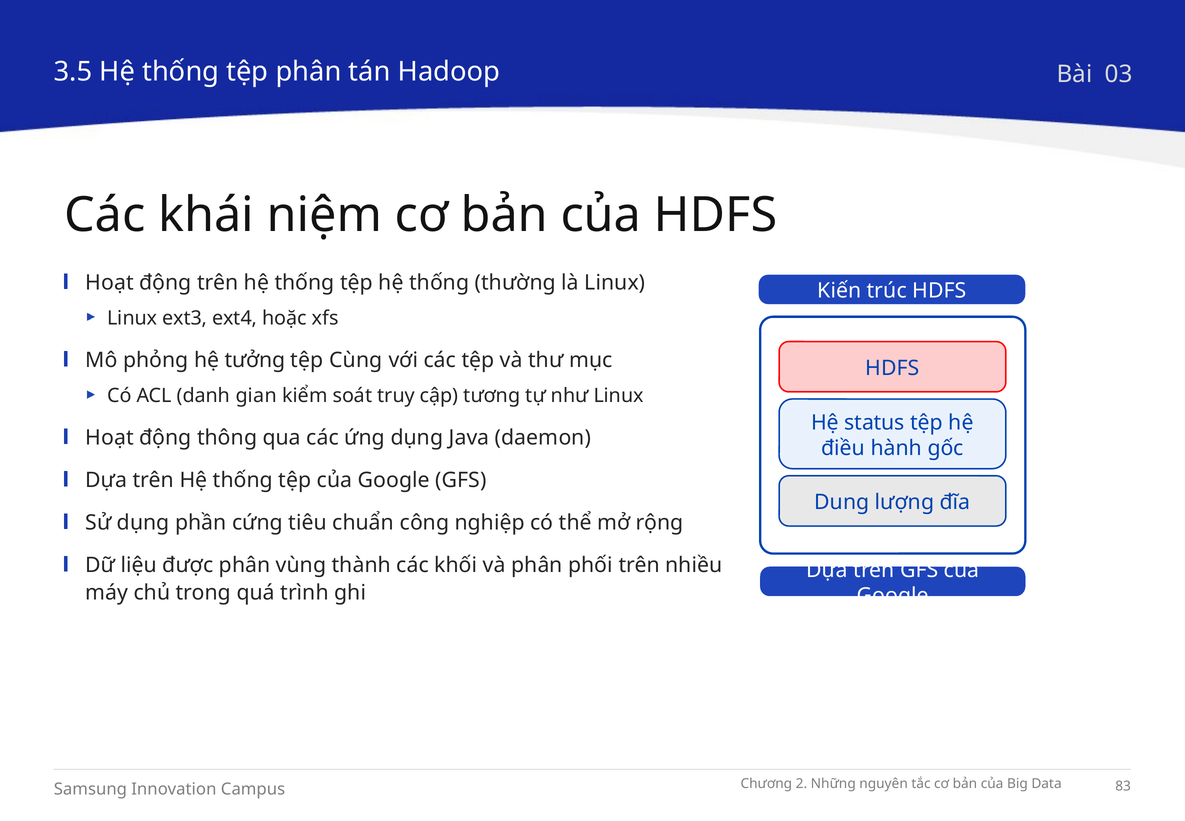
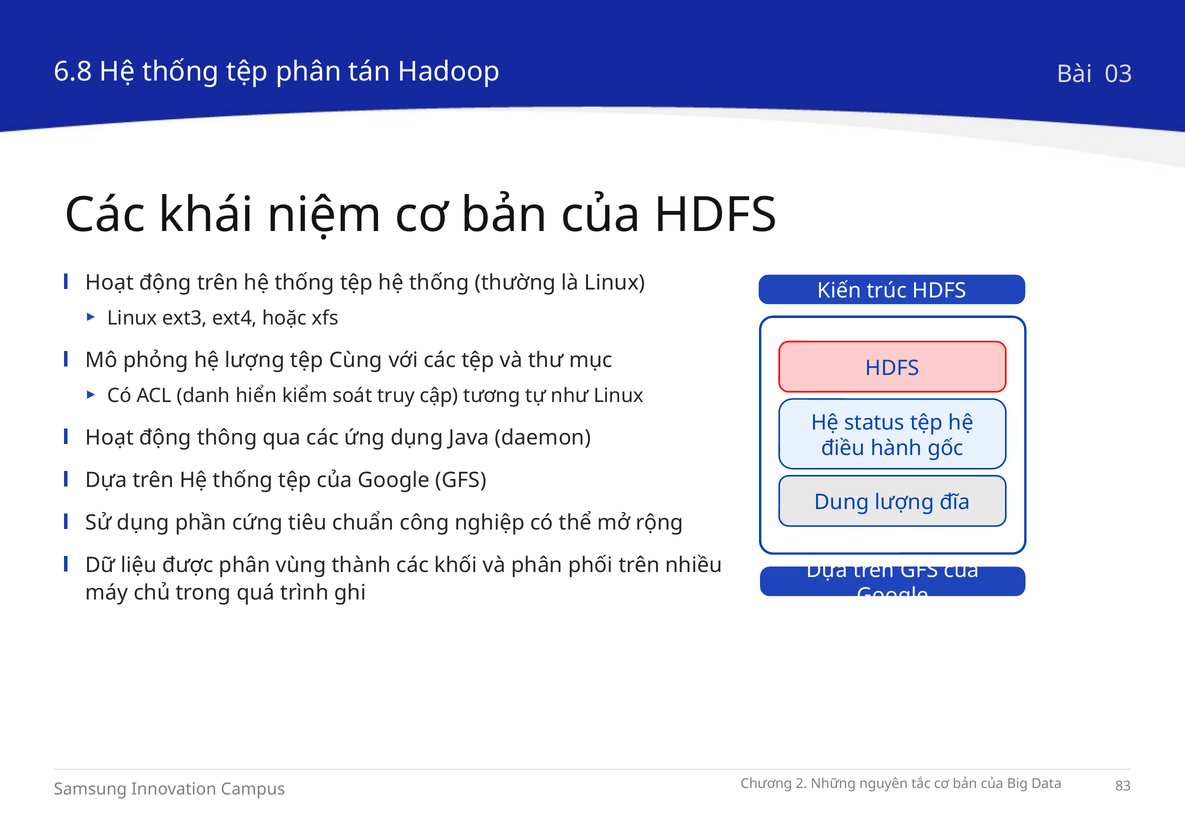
3.5: 3.5 -> 6.8
hệ tưởng: tưởng -> lượng
gian: gian -> hiển
